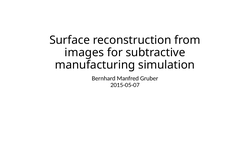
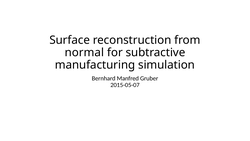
images: images -> normal
